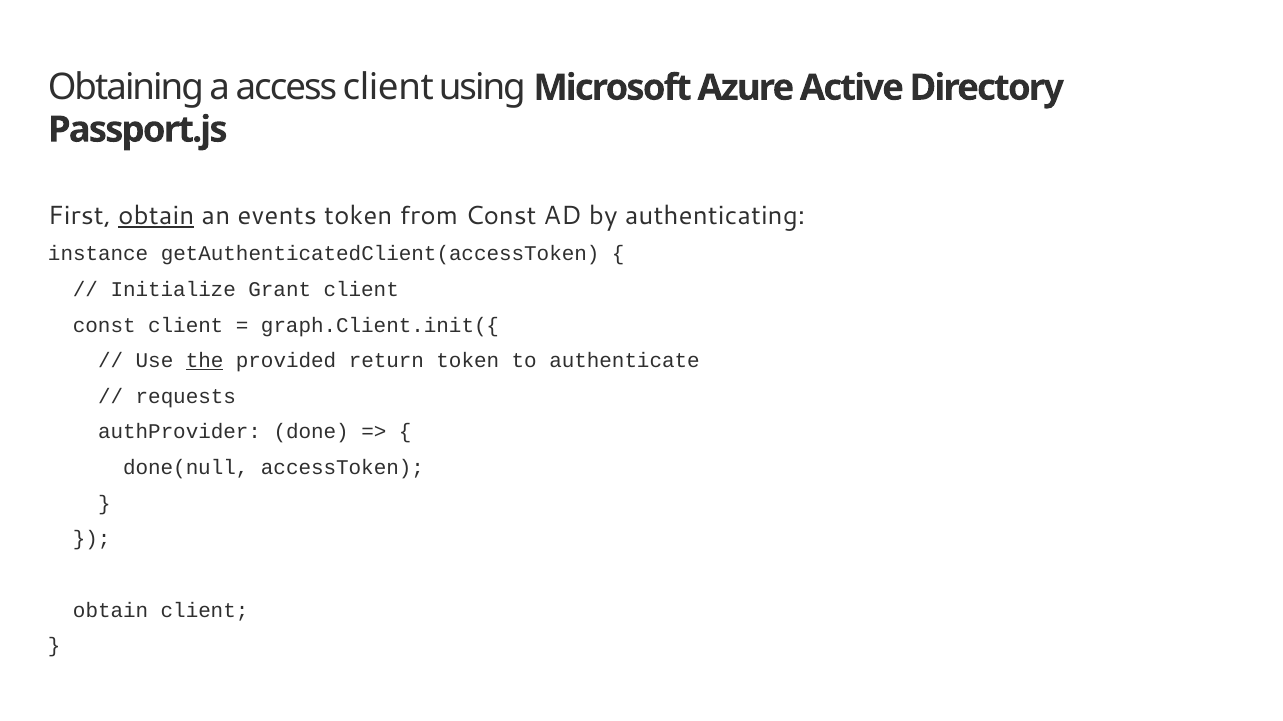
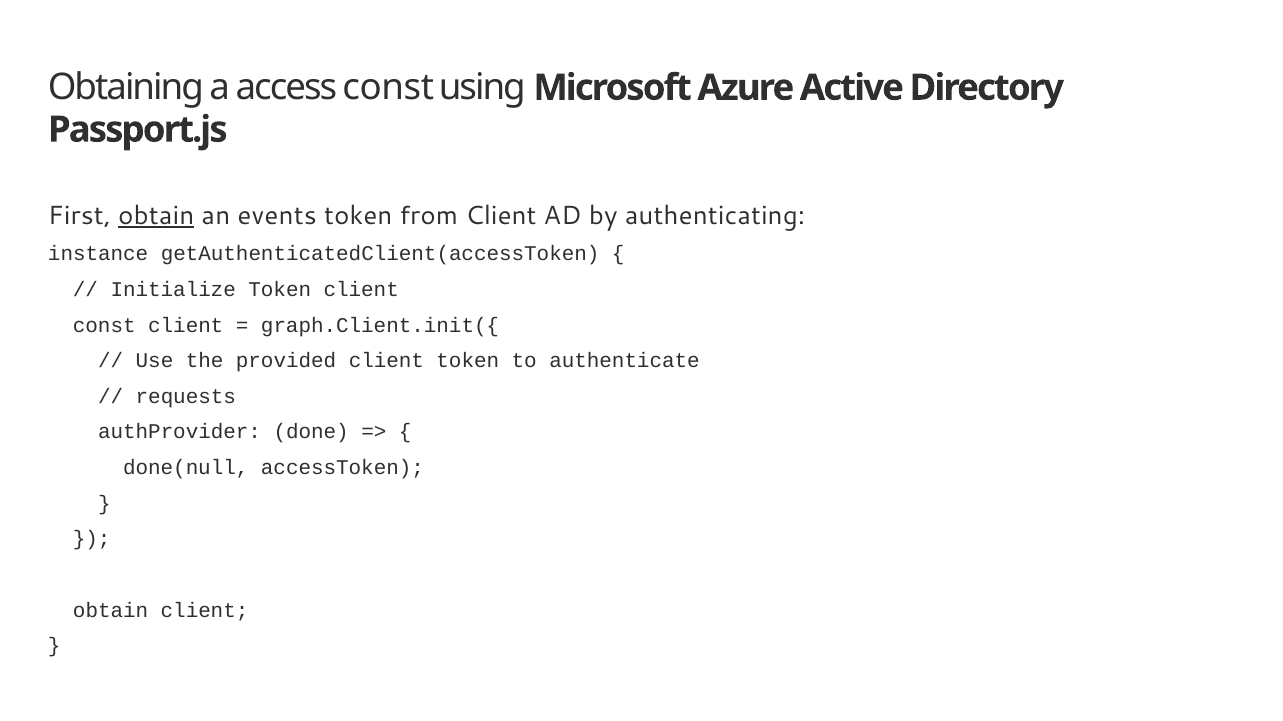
access client: client -> const
from Const: Const -> Client
Initialize Grant: Grant -> Token
the underline: present -> none
provided return: return -> client
